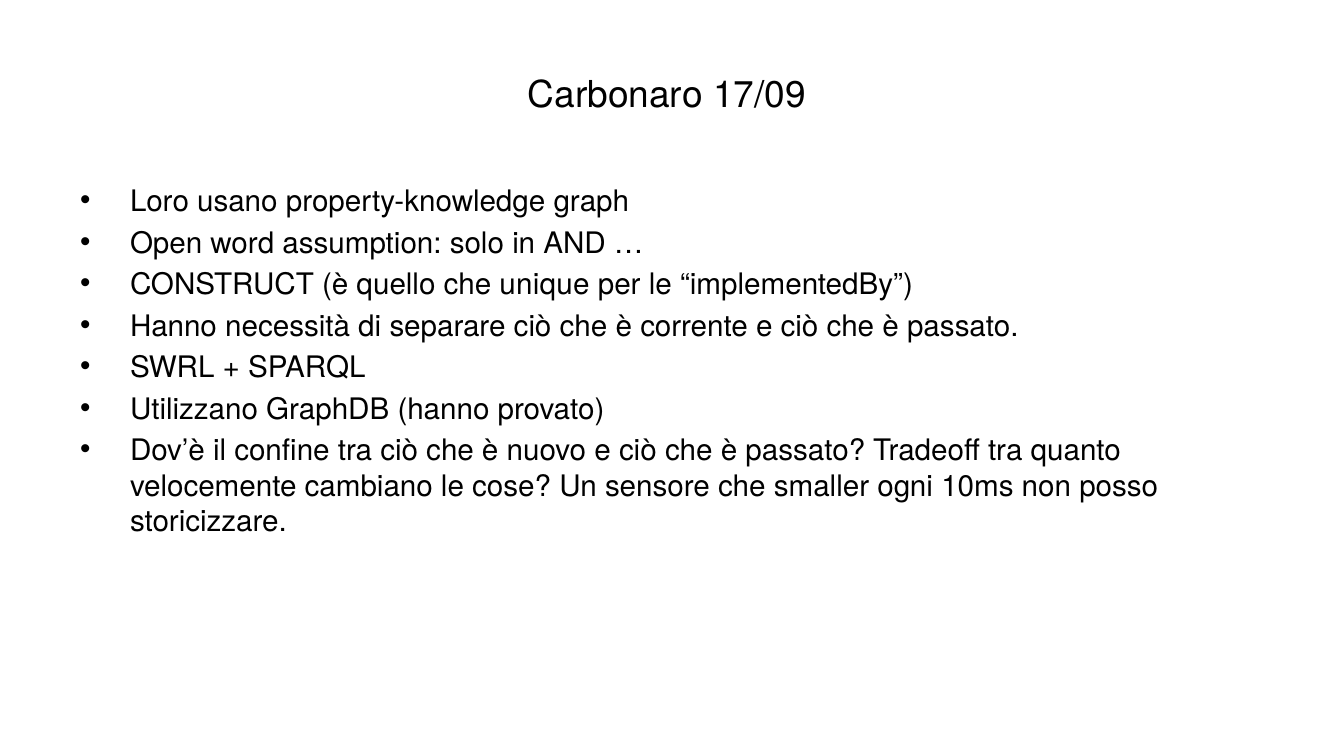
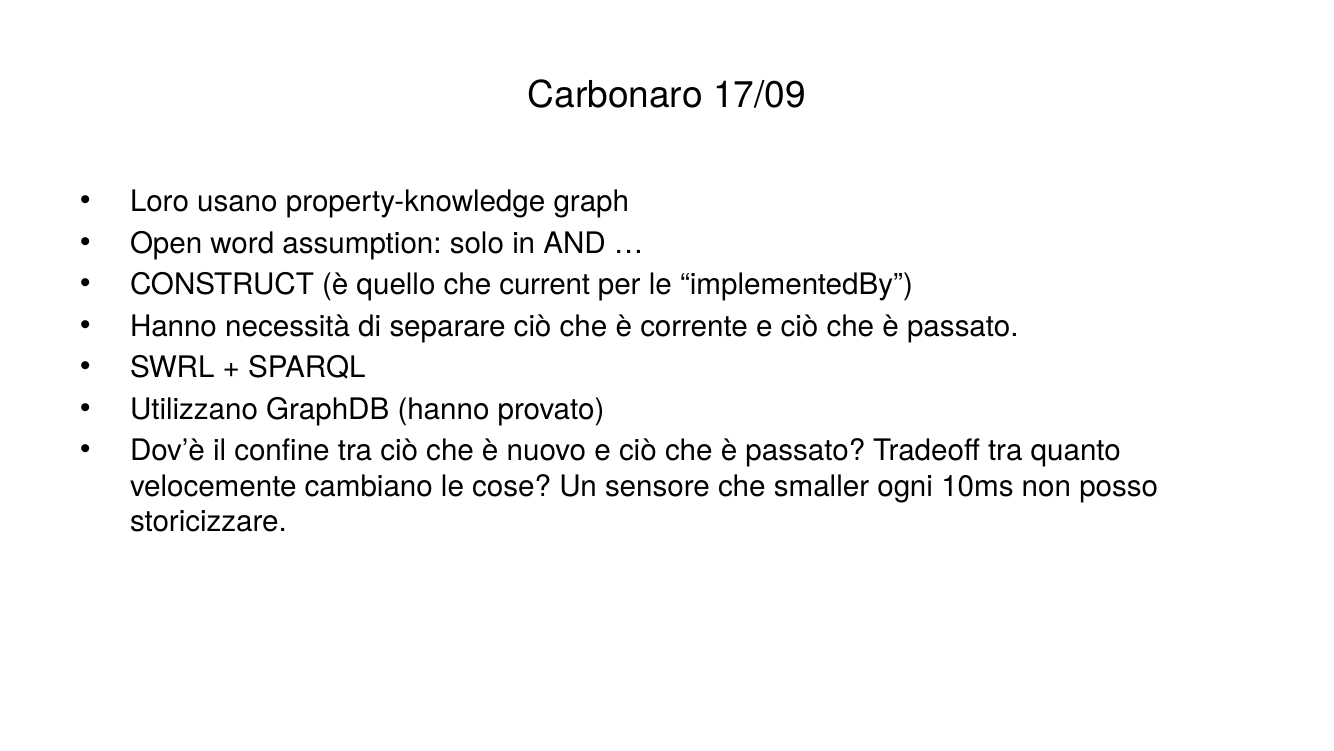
unique: unique -> current
